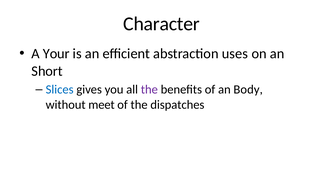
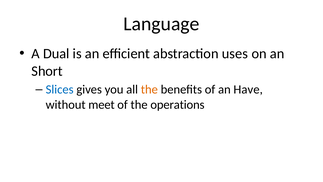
Character: Character -> Language
Your: Your -> Dual
the at (149, 89) colour: purple -> orange
Body: Body -> Have
dispatches: dispatches -> operations
